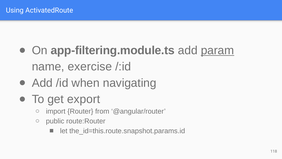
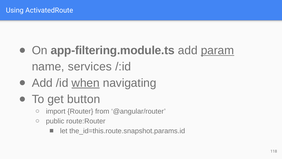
exercise: exercise -> services
when underline: none -> present
export: export -> button
